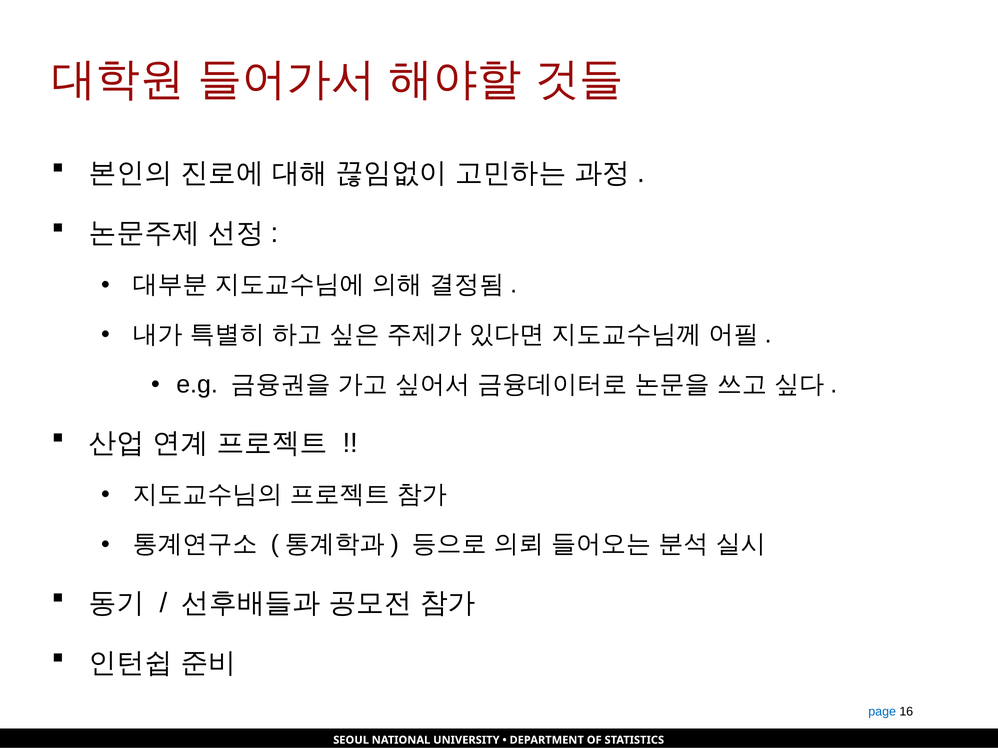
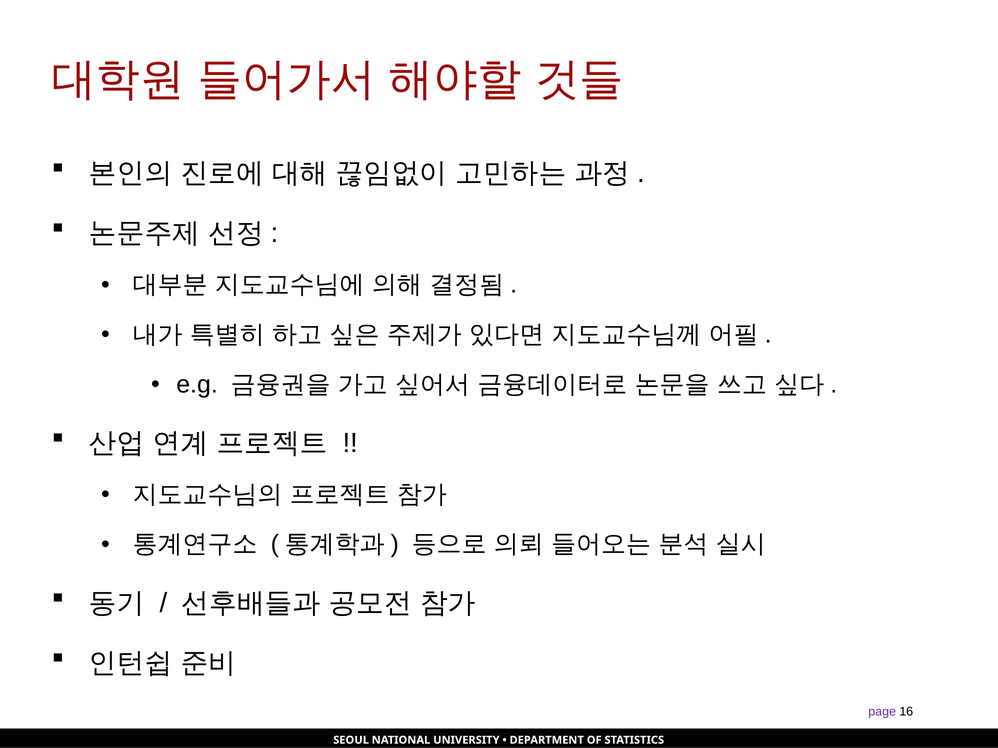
page colour: blue -> purple
